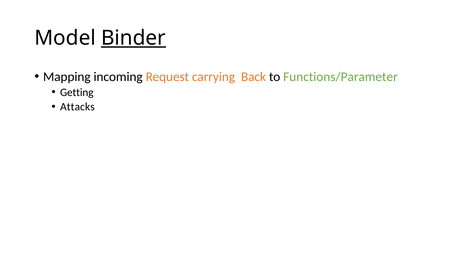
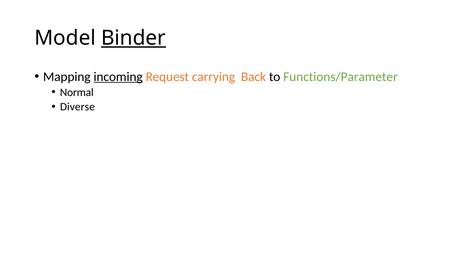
incoming underline: none -> present
Getting: Getting -> Normal
Attacks: Attacks -> Diverse
